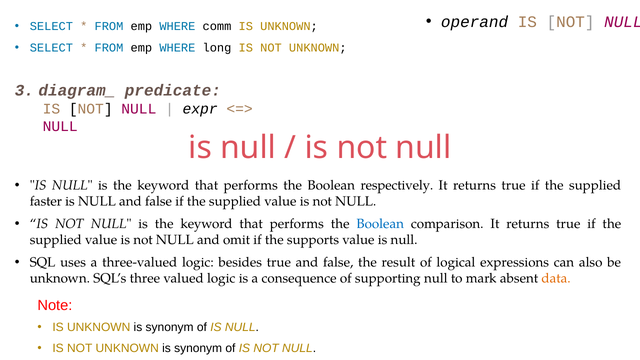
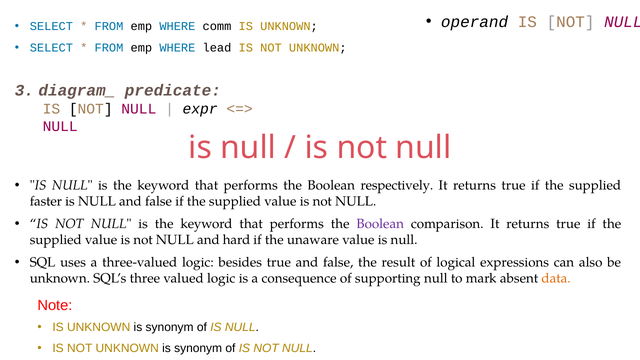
long: long -> lead
Boolean at (380, 224) colour: blue -> purple
omit: omit -> hard
supports: supports -> unaware
